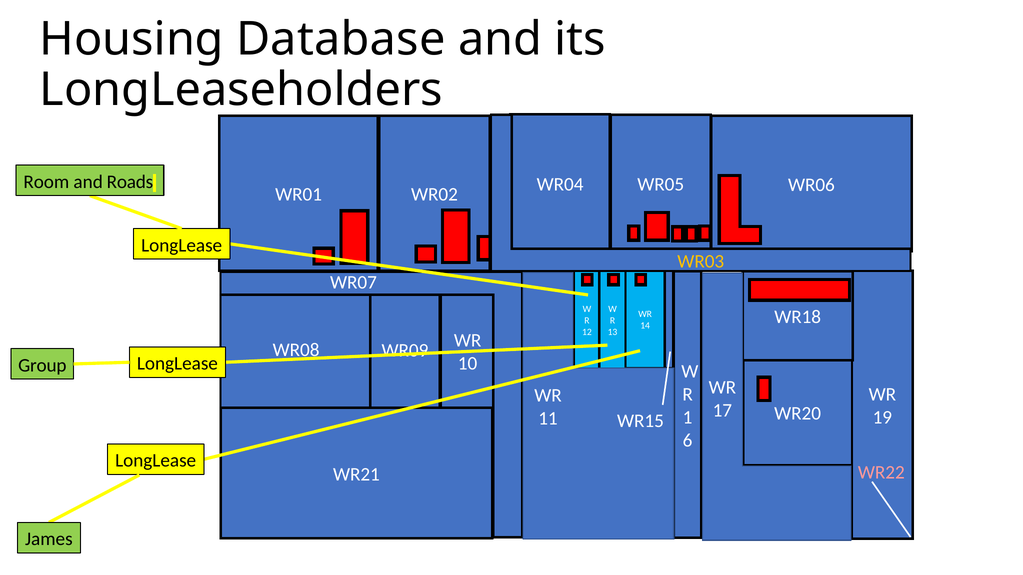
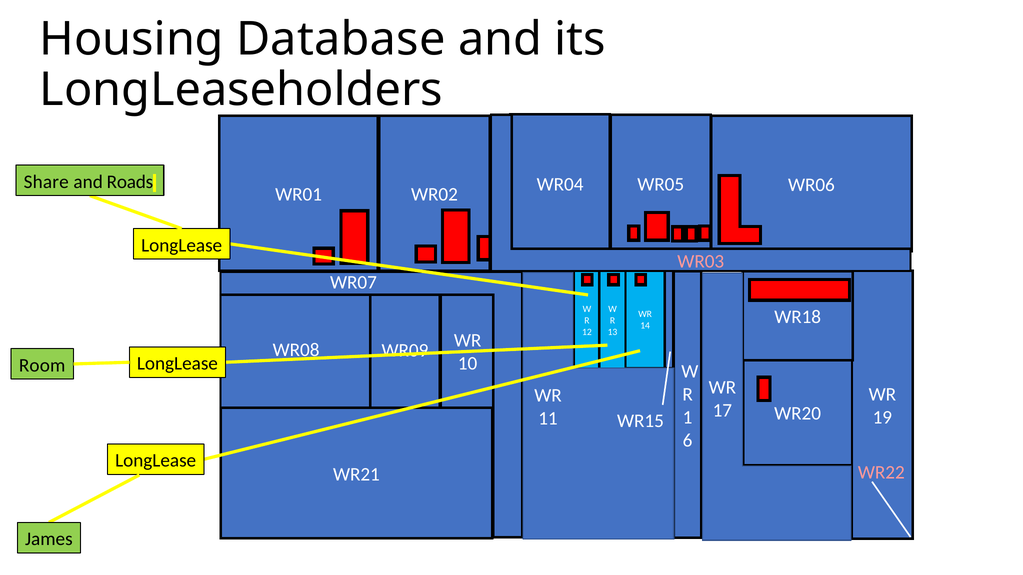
Room: Room -> Share
WR03 at (701, 261) colour: yellow -> pink
Group: Group -> Room
